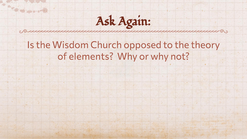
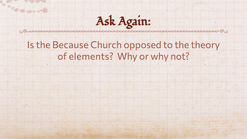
Wisdom: Wisdom -> Because
